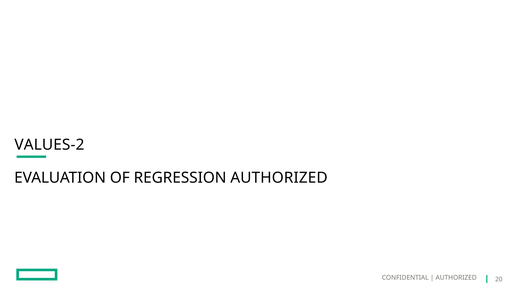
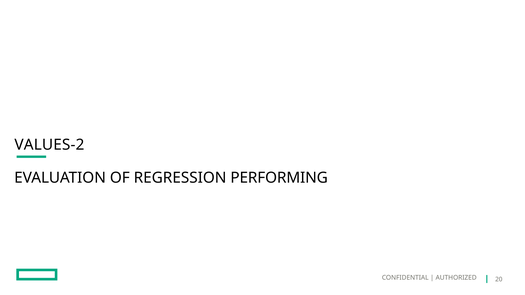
REGRESSION AUTHORIZED: AUTHORIZED -> PERFORMING
